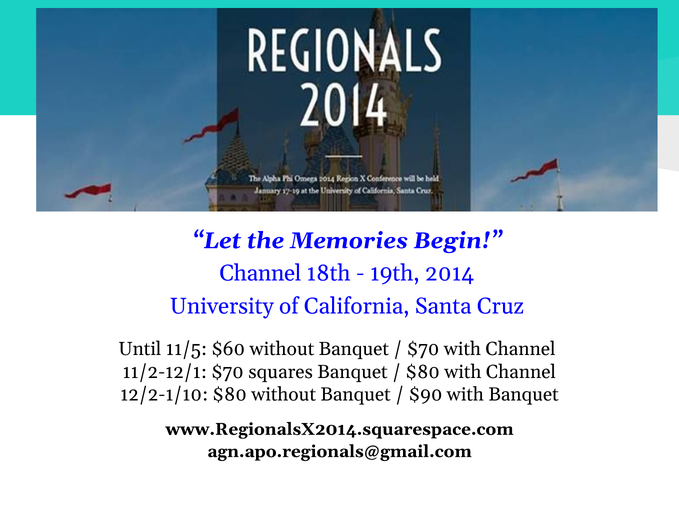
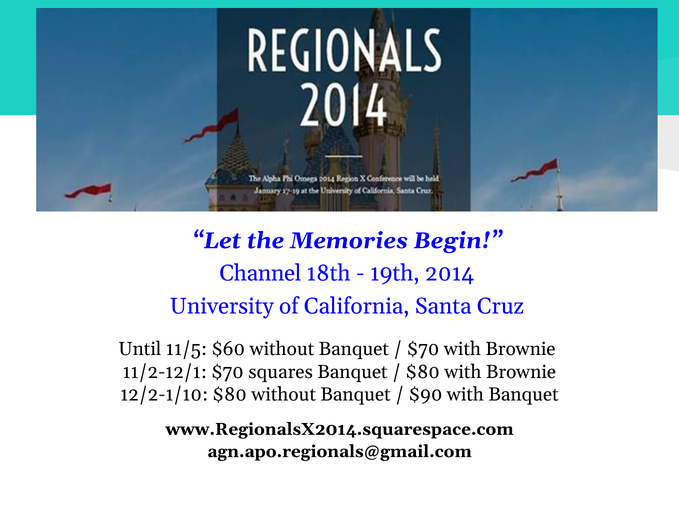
$70 with Channel: Channel -> Brownie
$80 with Channel: Channel -> Brownie
